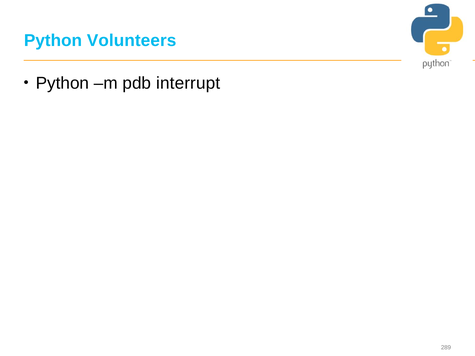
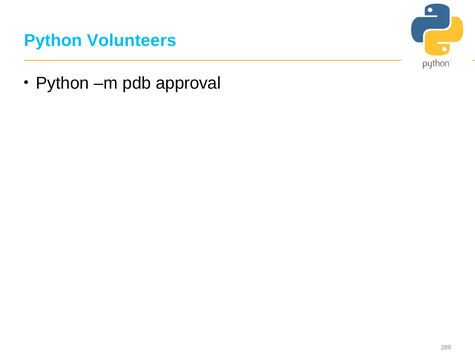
interrupt: interrupt -> approval
